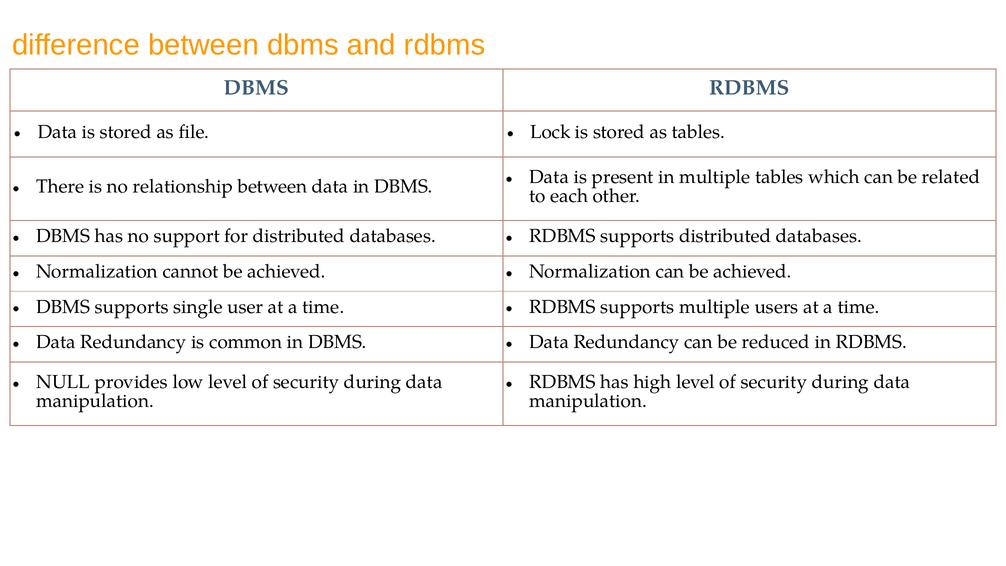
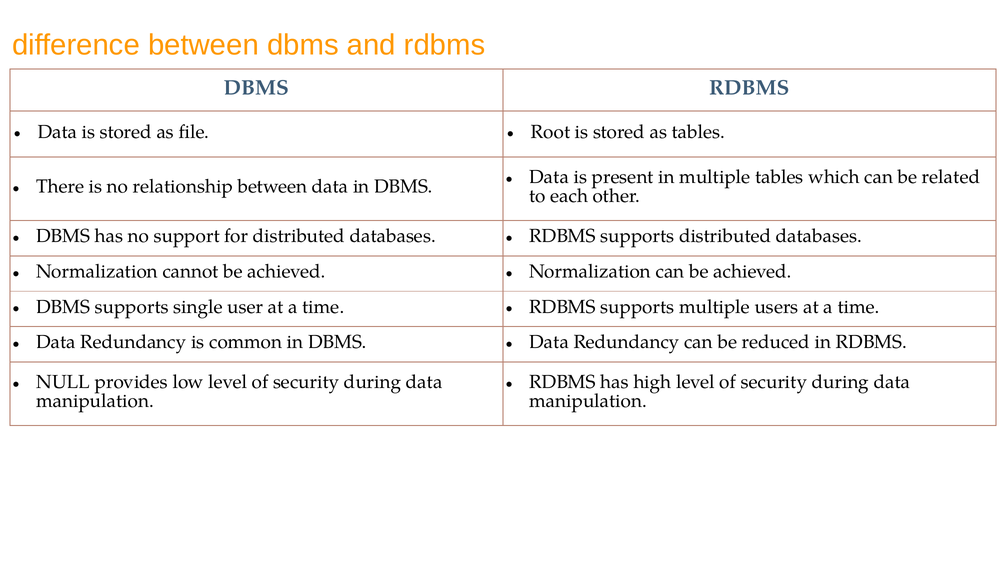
Lock: Lock -> Root
